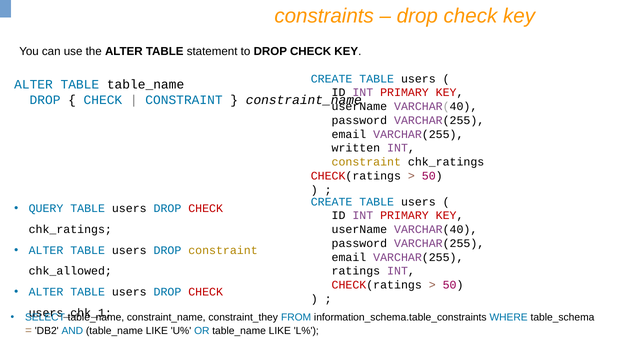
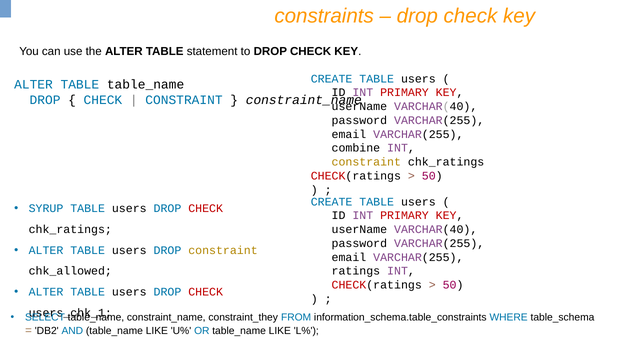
written: written -> combine
QUERY: QUERY -> SYRUP
